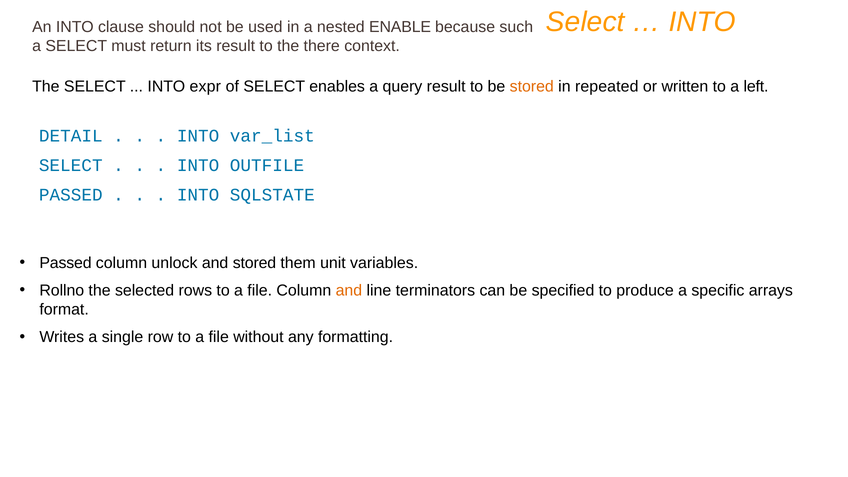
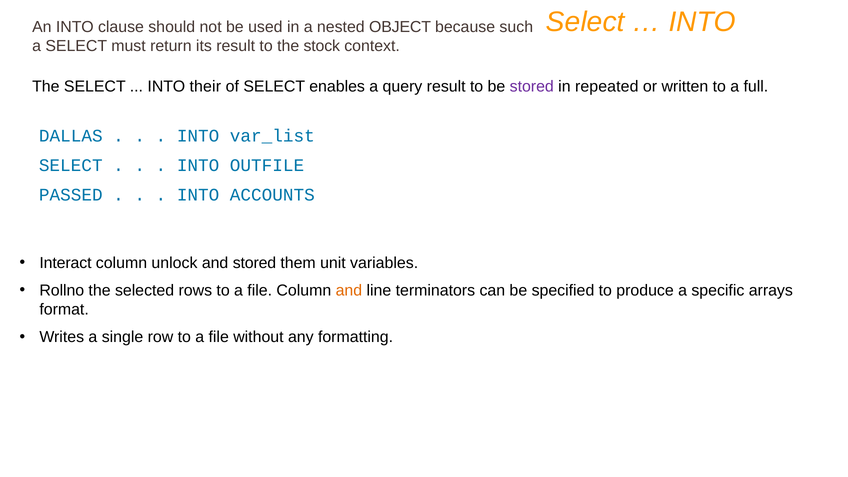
ENABLE: ENABLE -> OBJECT
there: there -> stock
expr: expr -> their
stored at (532, 86) colour: orange -> purple
left: left -> full
DETAIL: DETAIL -> DALLAS
SQLSTATE: SQLSTATE -> ACCOUNTS
Passed at (66, 263): Passed -> Interact
